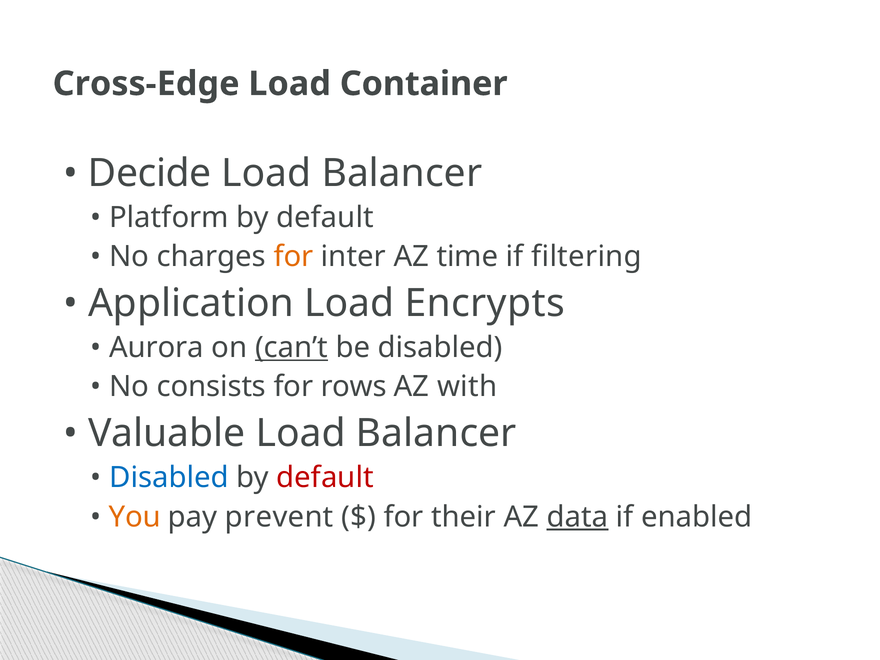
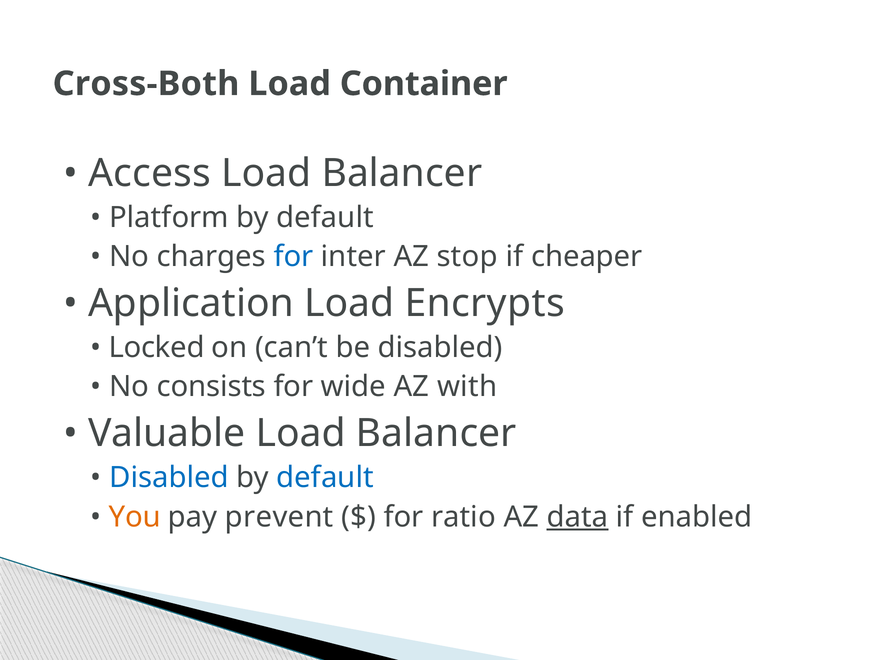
Cross-Edge: Cross-Edge -> Cross-Both
Decide: Decide -> Access
for at (293, 257) colour: orange -> blue
time: time -> stop
filtering: filtering -> cheaper
Aurora: Aurora -> Locked
can’t underline: present -> none
rows: rows -> wide
default at (325, 478) colour: red -> blue
their: their -> ratio
